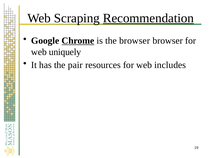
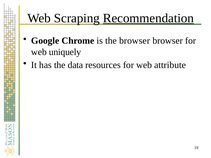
Chrome underline: present -> none
pair: pair -> data
includes: includes -> attribute
